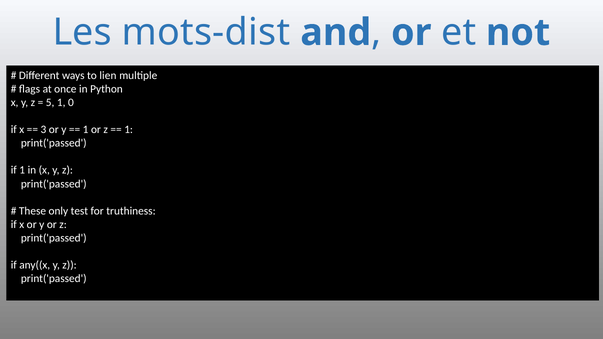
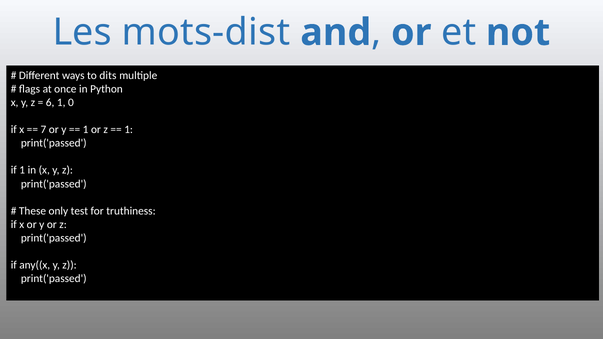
lien: lien -> dits
5: 5 -> 6
3: 3 -> 7
